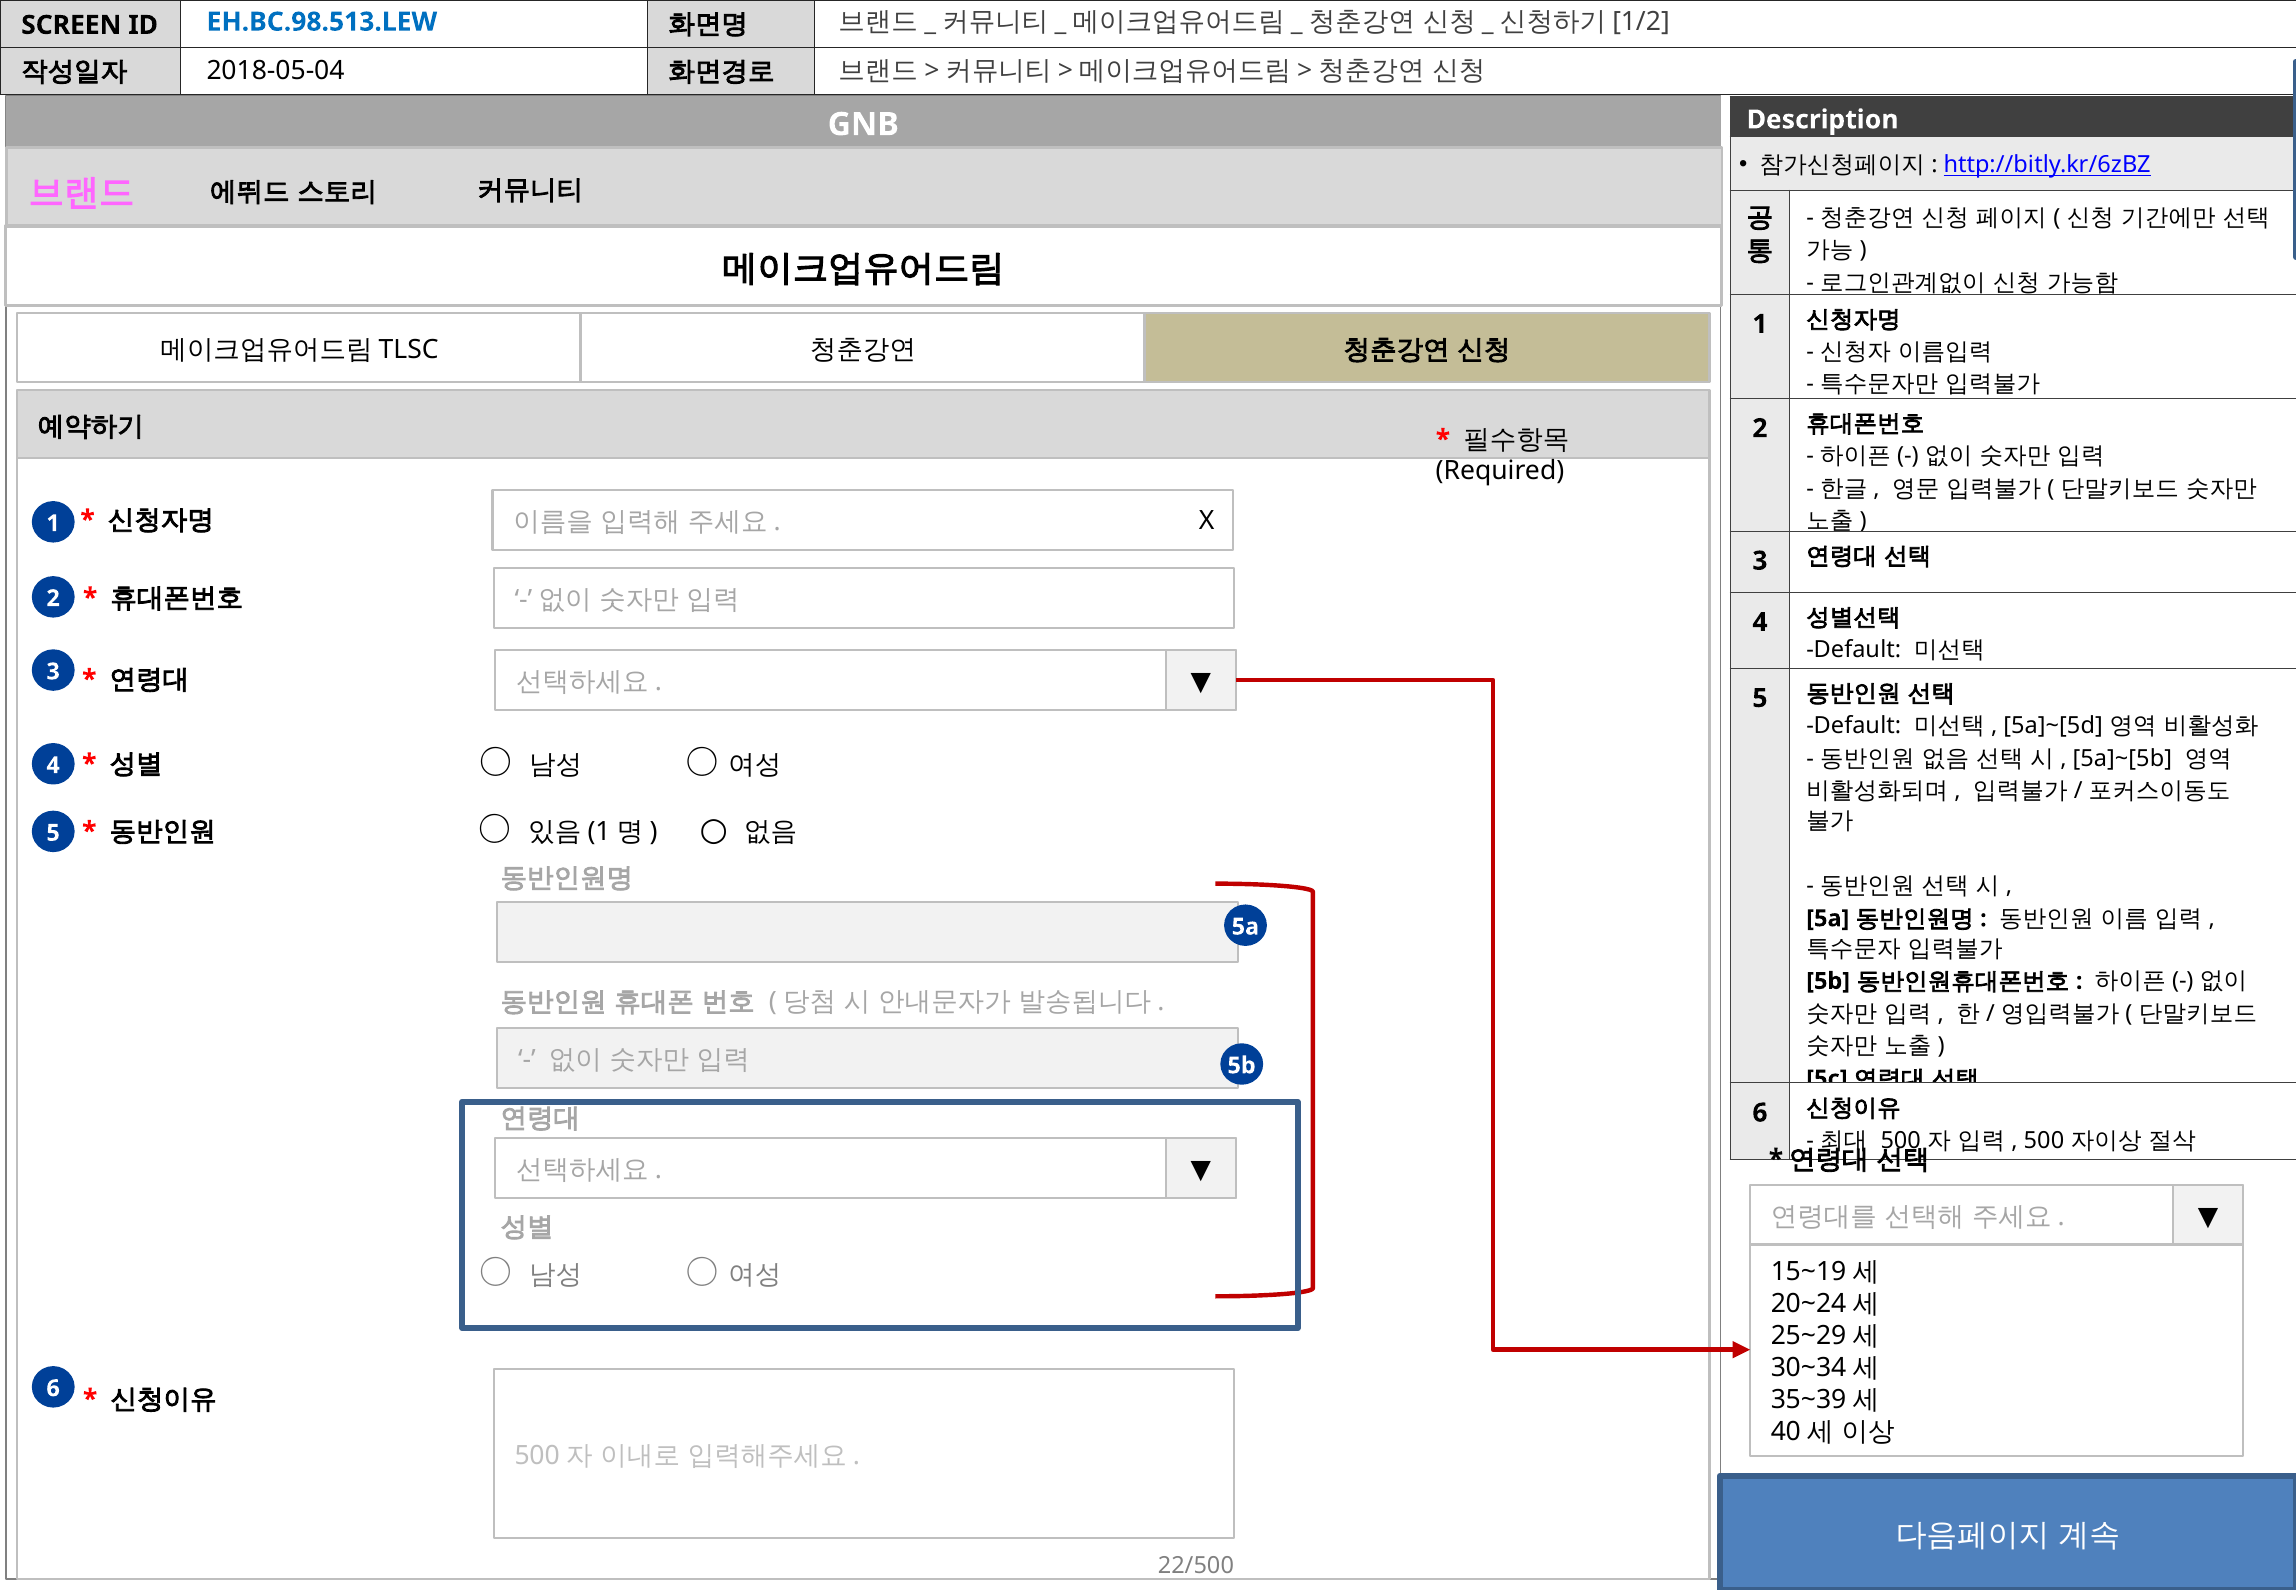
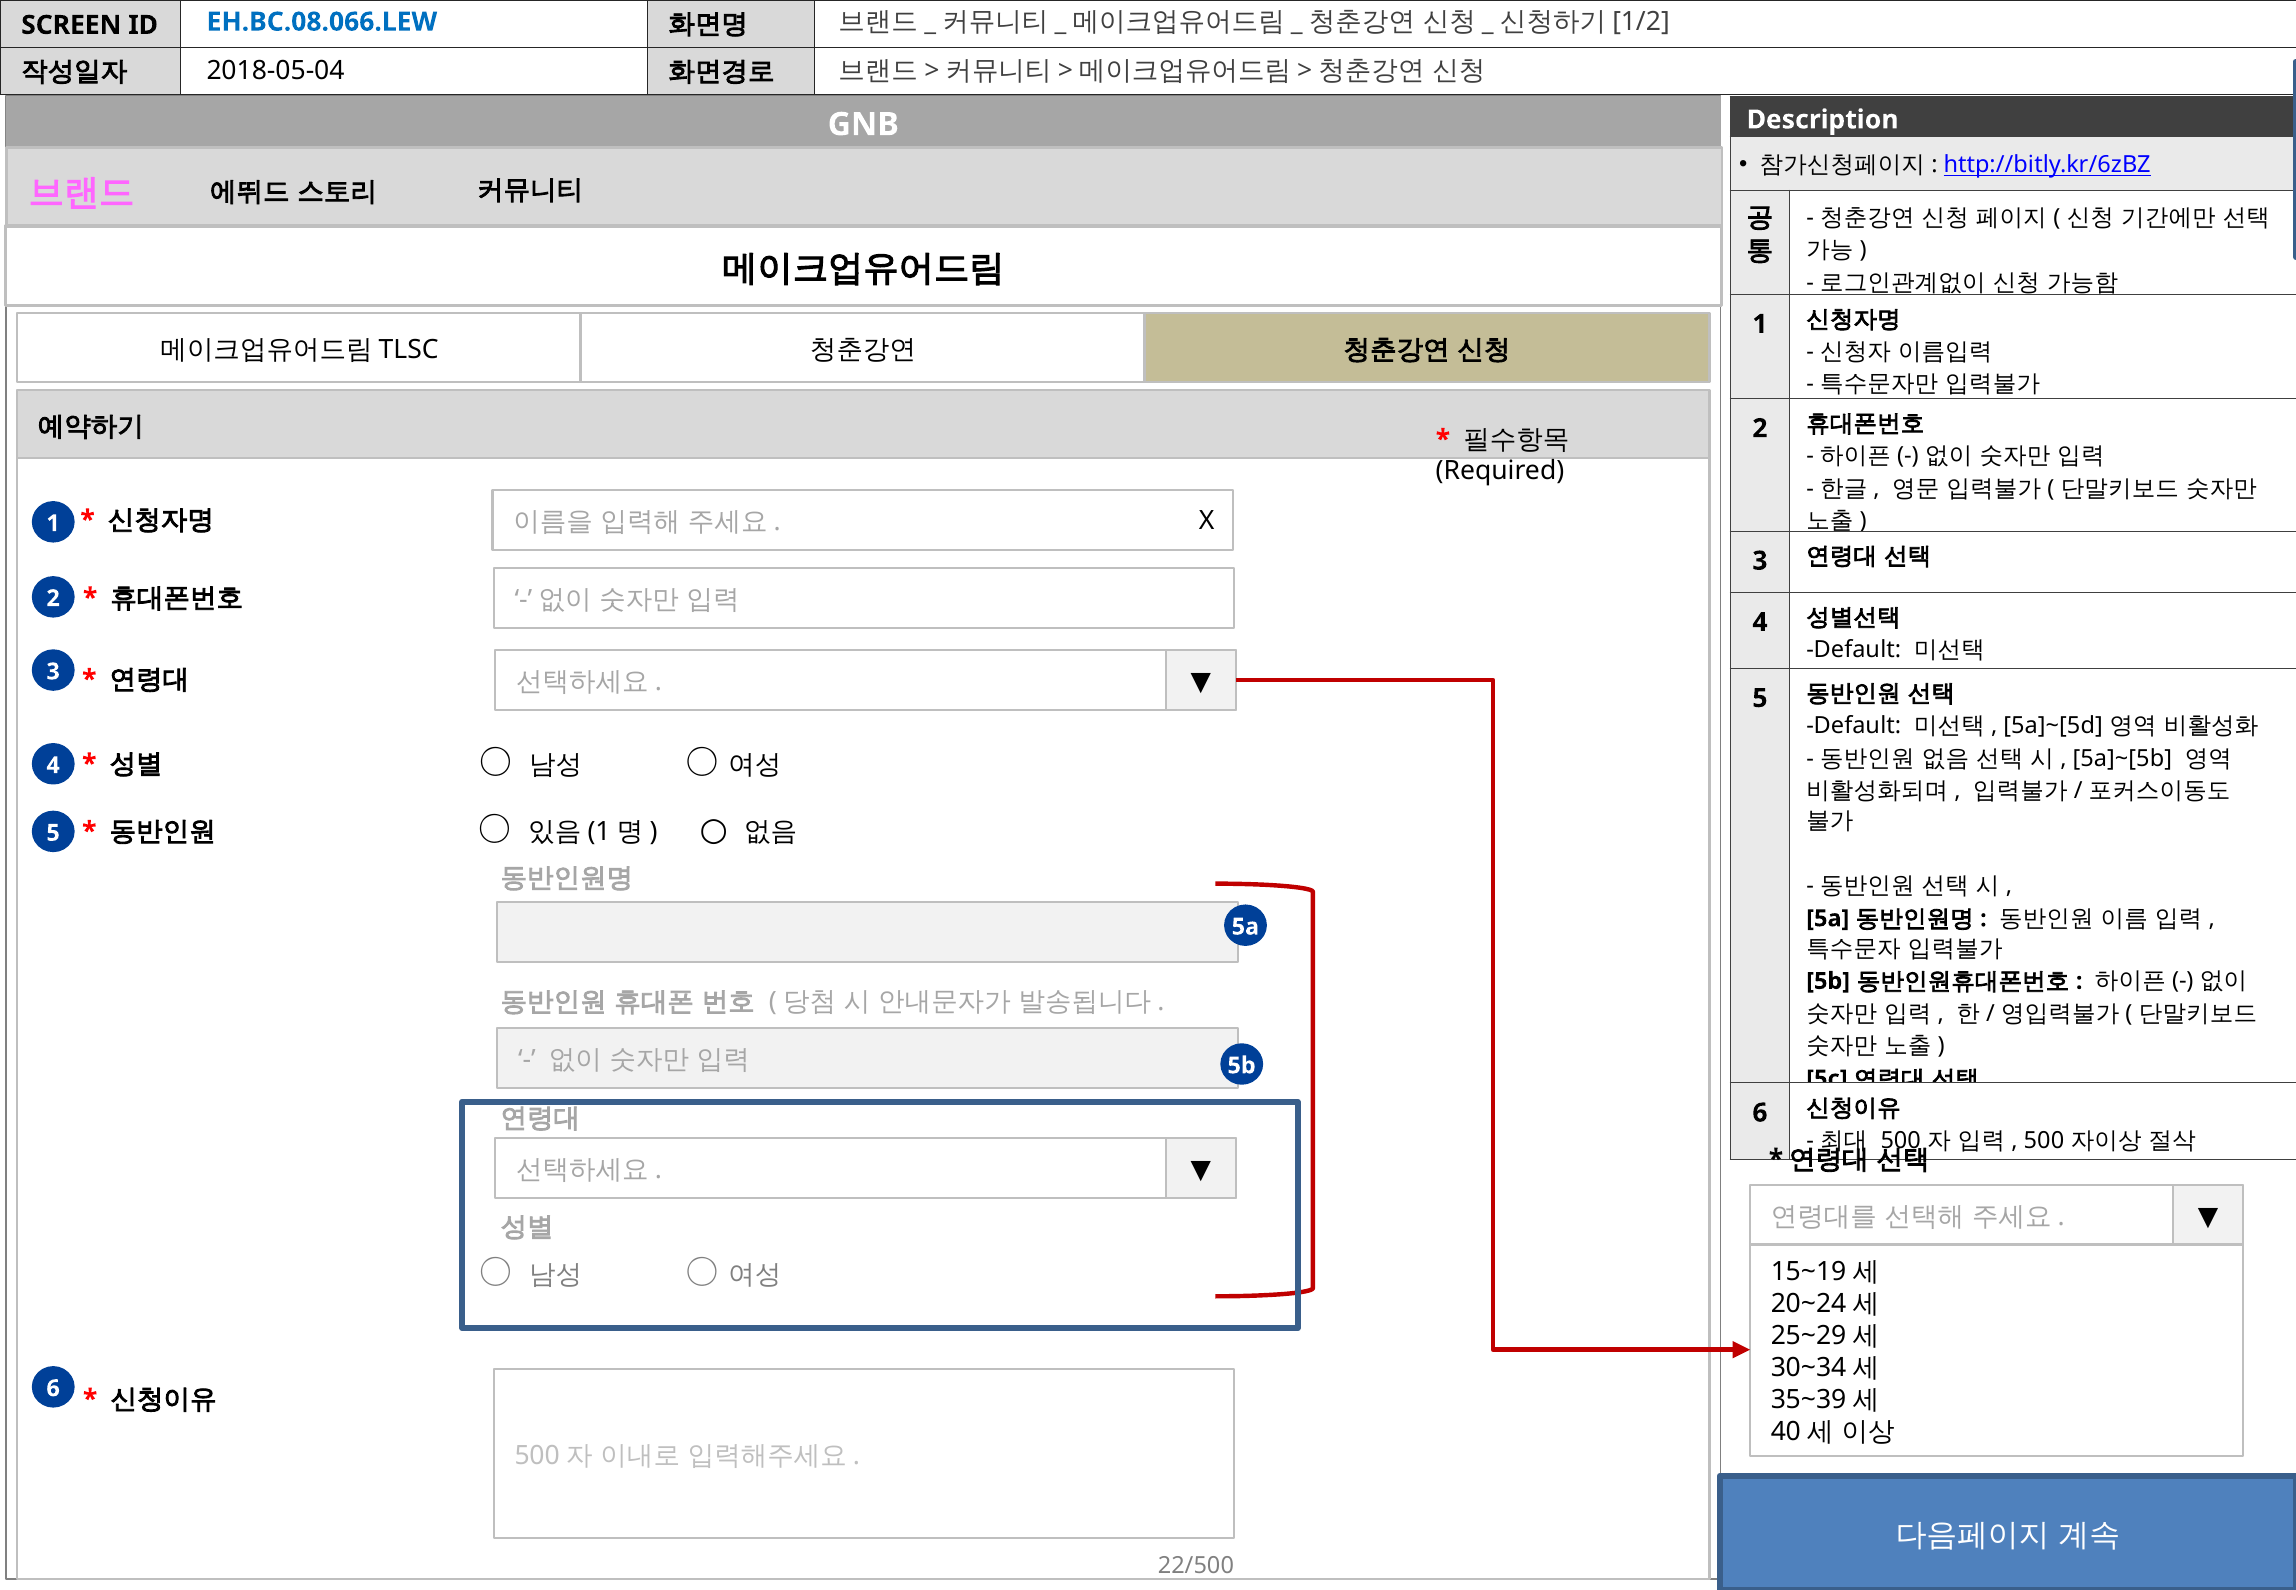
EH.BC.98.513.LEW: EH.BC.98.513.LEW -> EH.BC.08.066.LEW
